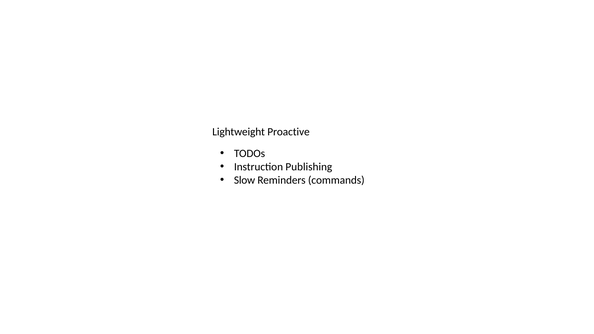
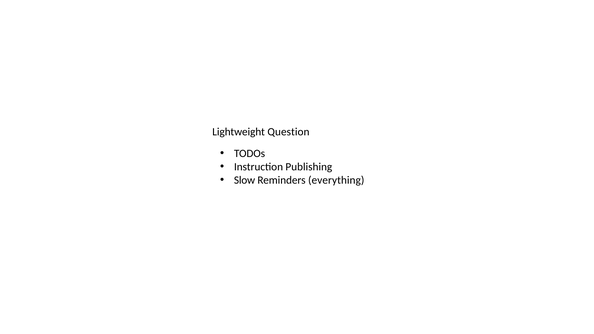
Proactive: Proactive -> Question
commands: commands -> everything
